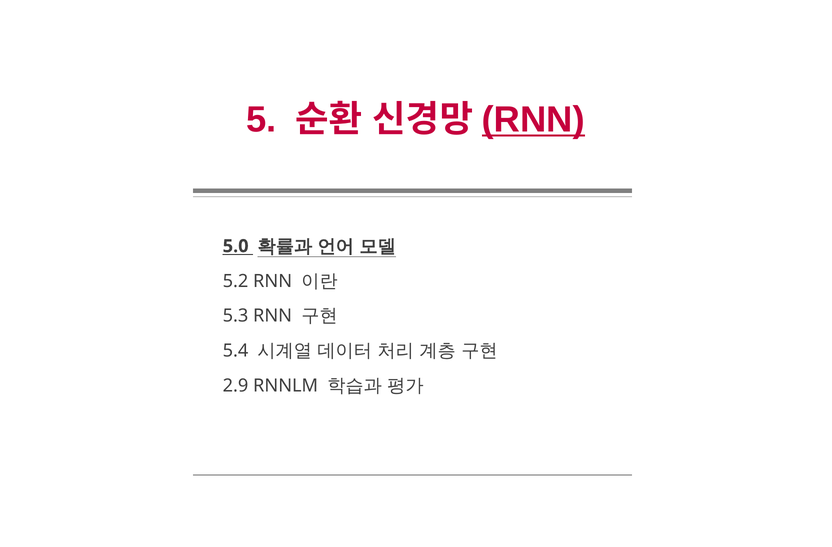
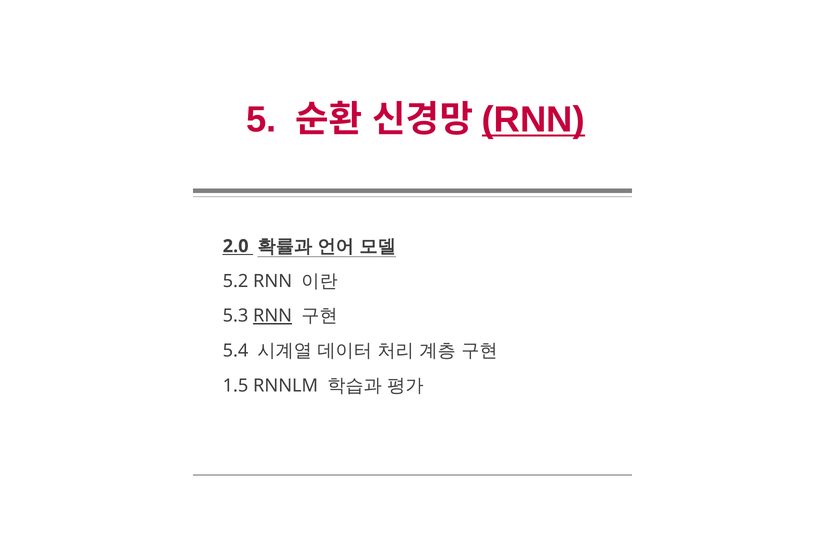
5.0: 5.0 -> 2.0
RNN at (273, 316) underline: none -> present
2.9: 2.9 -> 1.5
